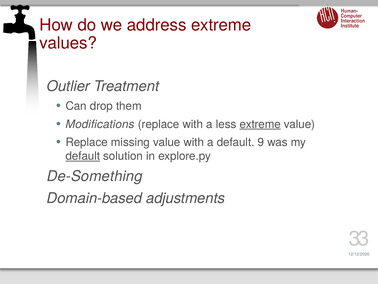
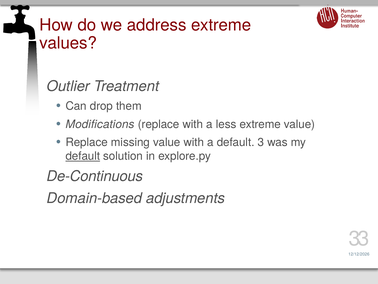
extreme at (260, 124) underline: present -> none
9: 9 -> 3
De-Something: De-Something -> De-Continuous
